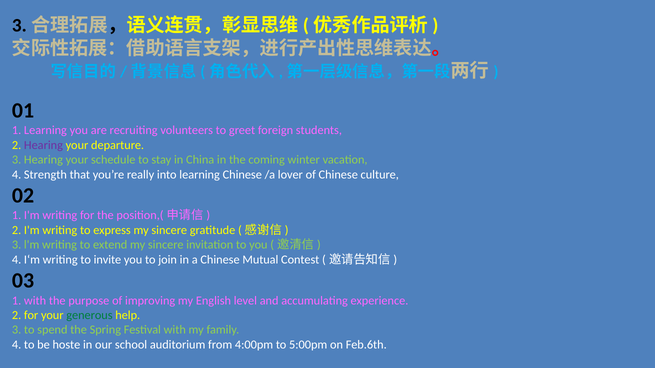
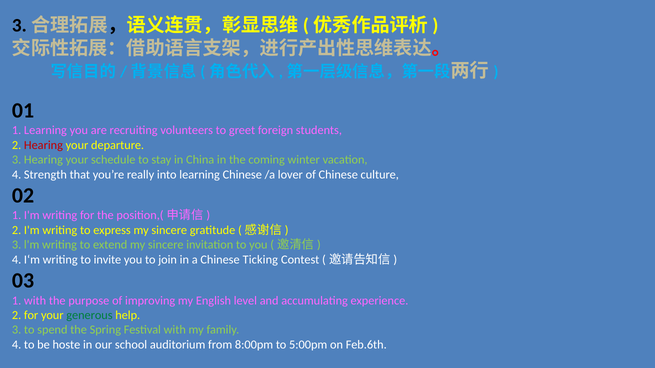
Hearing at (43, 145) colour: purple -> red
Mutual: Mutual -> Ticking
4:00pm: 4:00pm -> 8:00pm
